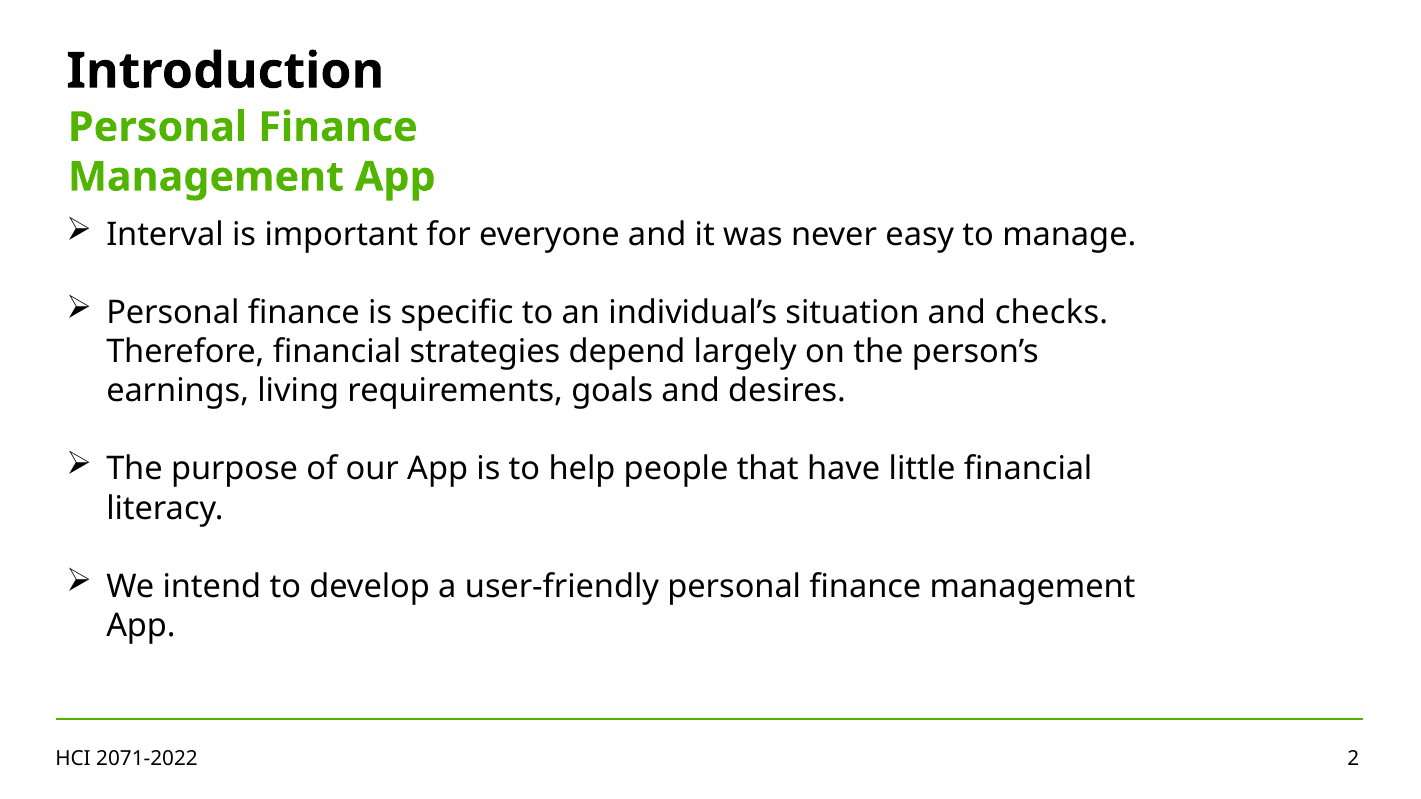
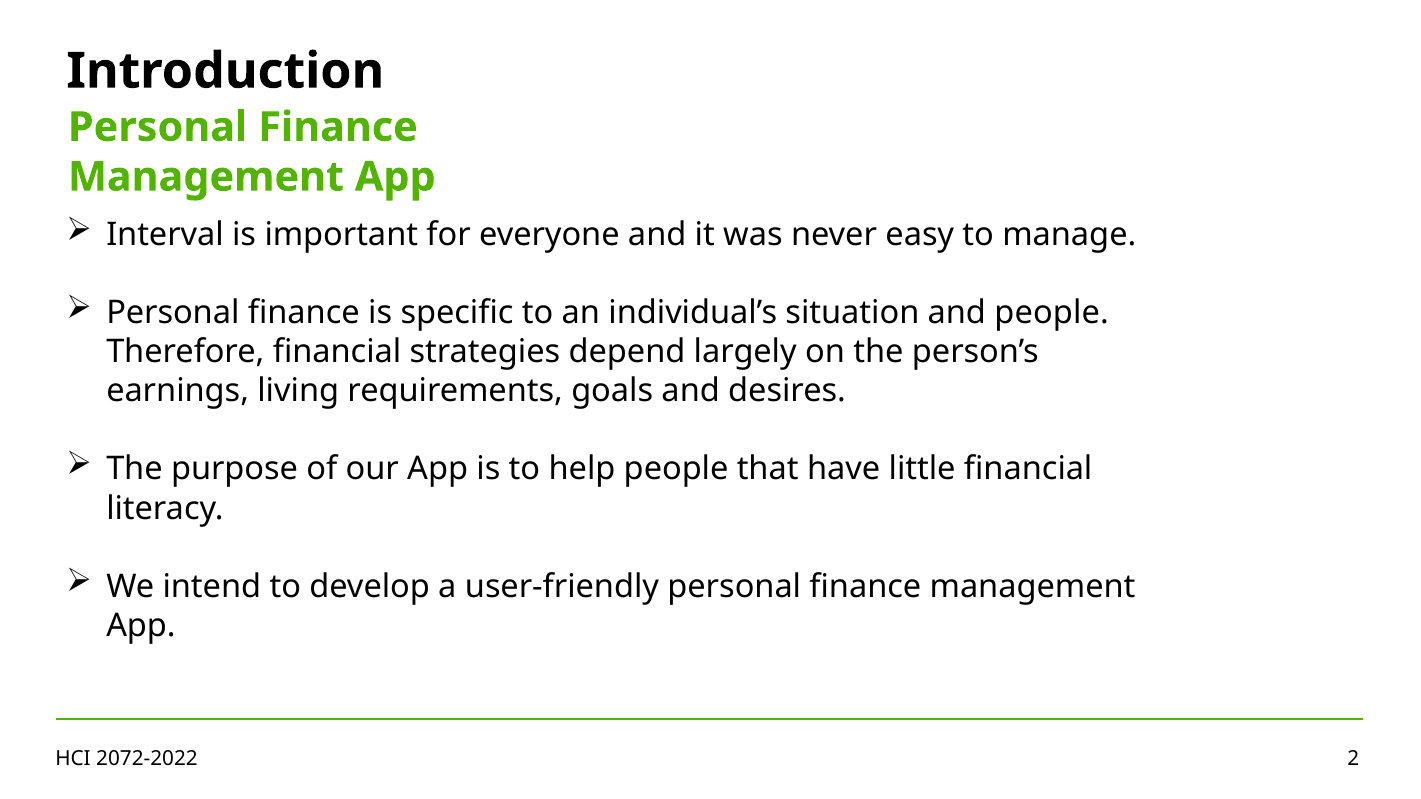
and checks: checks -> people
2071-2022: 2071-2022 -> 2072-2022
